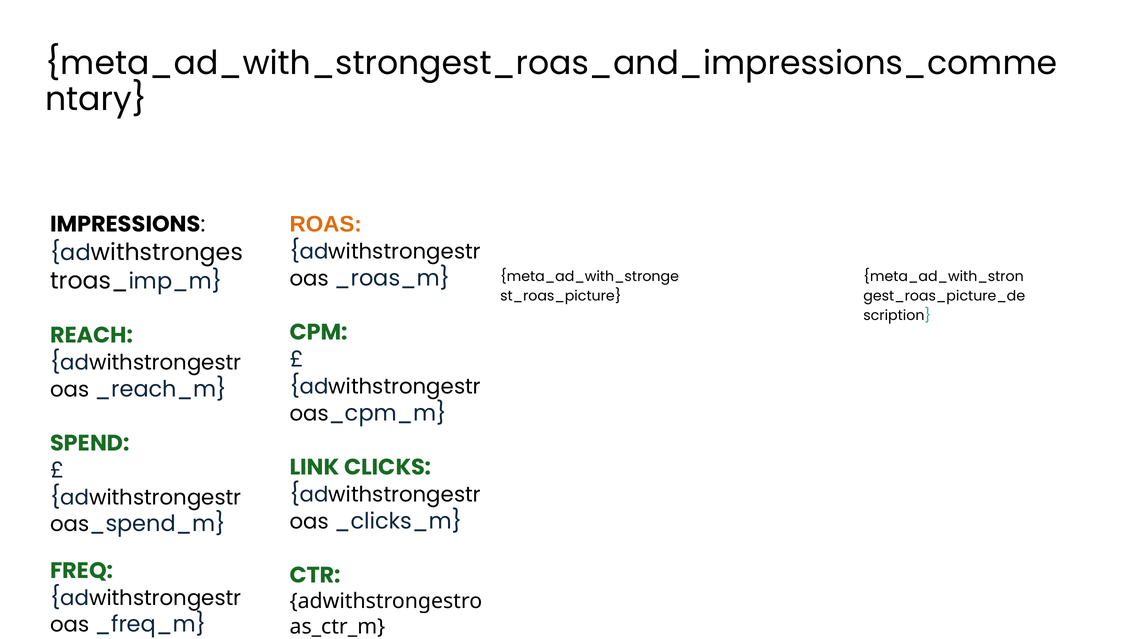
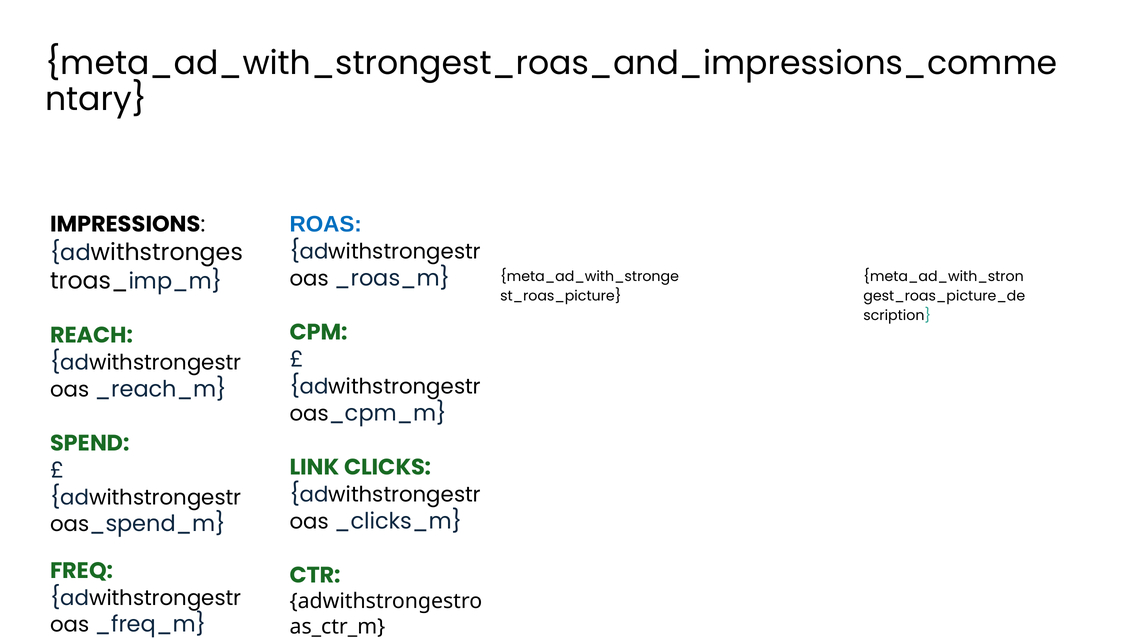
ROAS colour: orange -> blue
